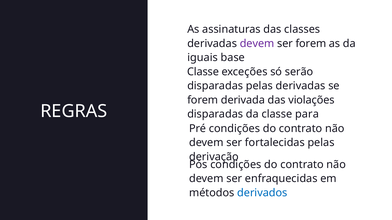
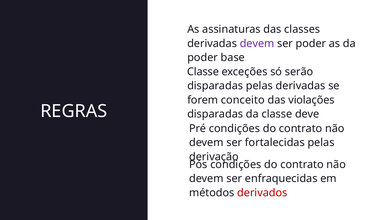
ser forem: forem -> poder
iguais at (203, 58): iguais -> poder
derivada: derivada -> conceito
para: para -> deve
derivados colour: blue -> red
